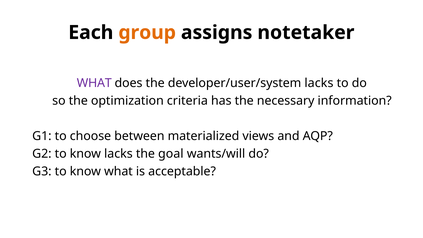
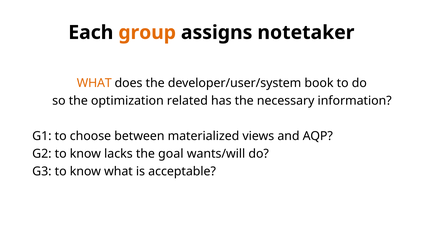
WHAT at (94, 83) colour: purple -> orange
developer/user/system lacks: lacks -> book
criteria: criteria -> related
